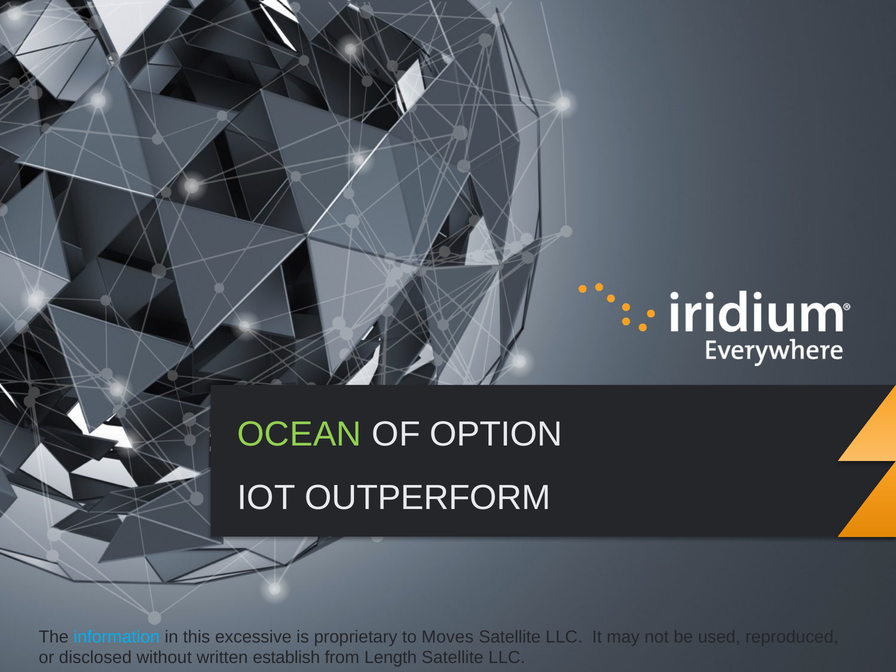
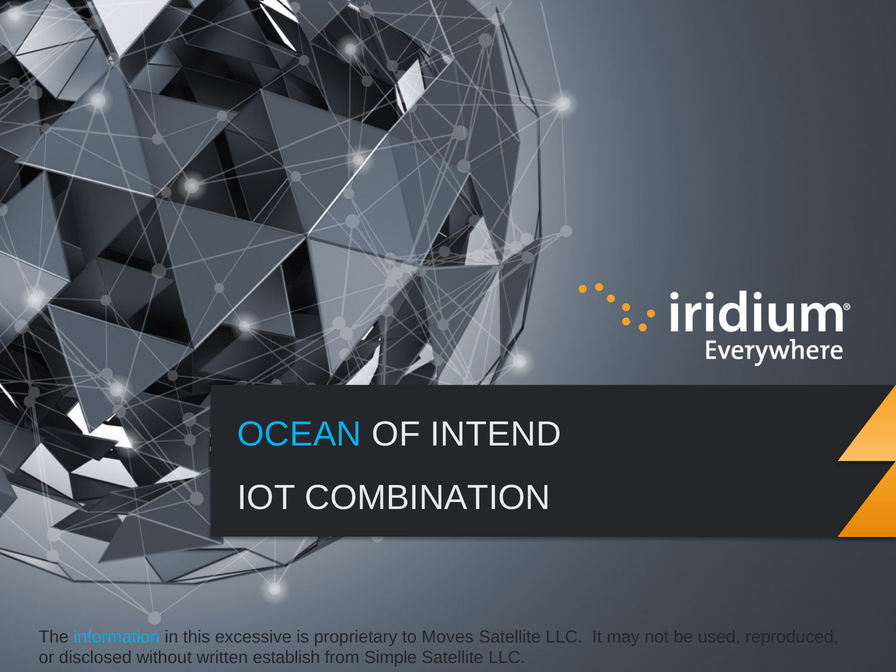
OCEAN colour: light green -> light blue
OPTION: OPTION -> INTEND
OUTPERFORM: OUTPERFORM -> COMBINATION
Length: Length -> Simple
